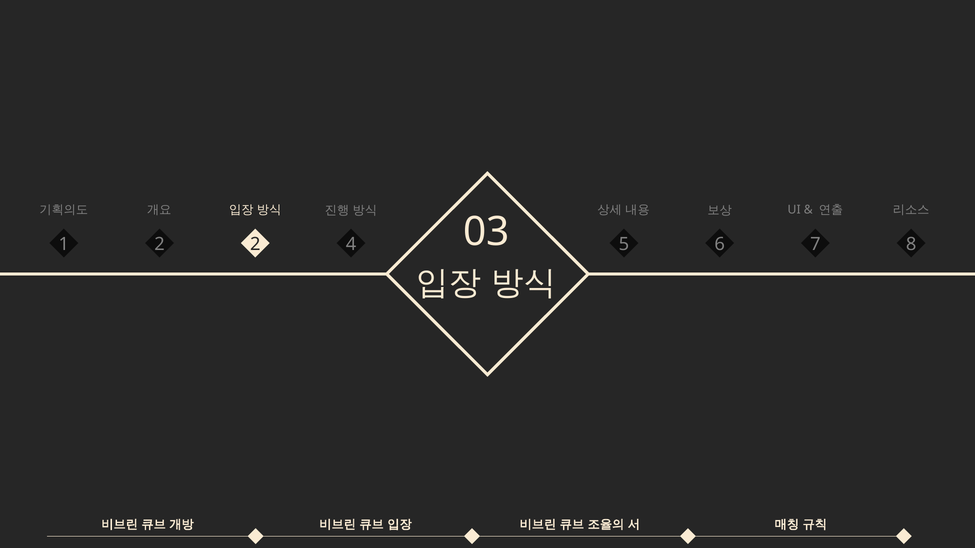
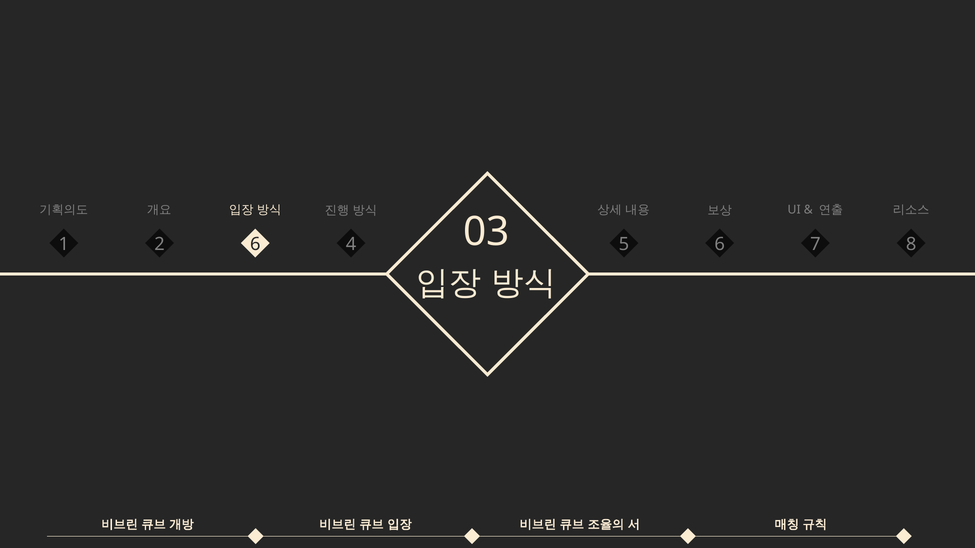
2 2: 2 -> 6
